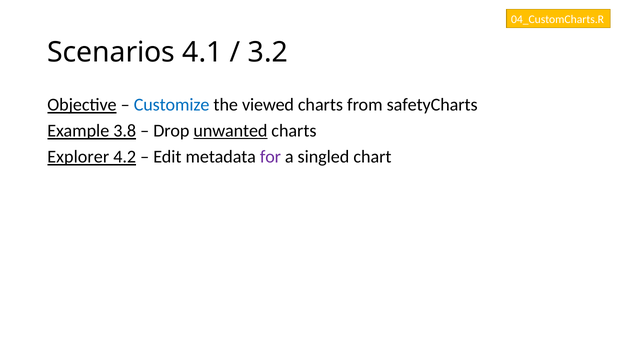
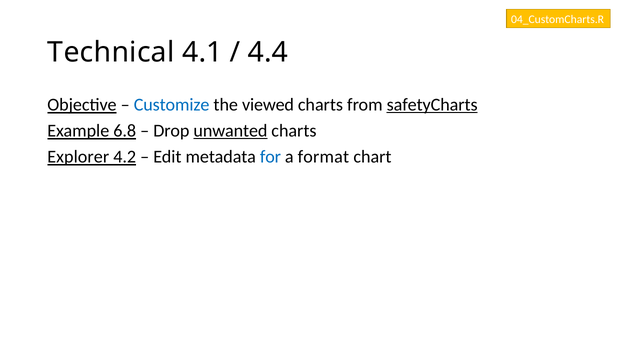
Scenarios: Scenarios -> Technical
3.2: 3.2 -> 4.4
safetyCharts underline: none -> present
3.8: 3.8 -> 6.8
for colour: purple -> blue
singled: singled -> format
